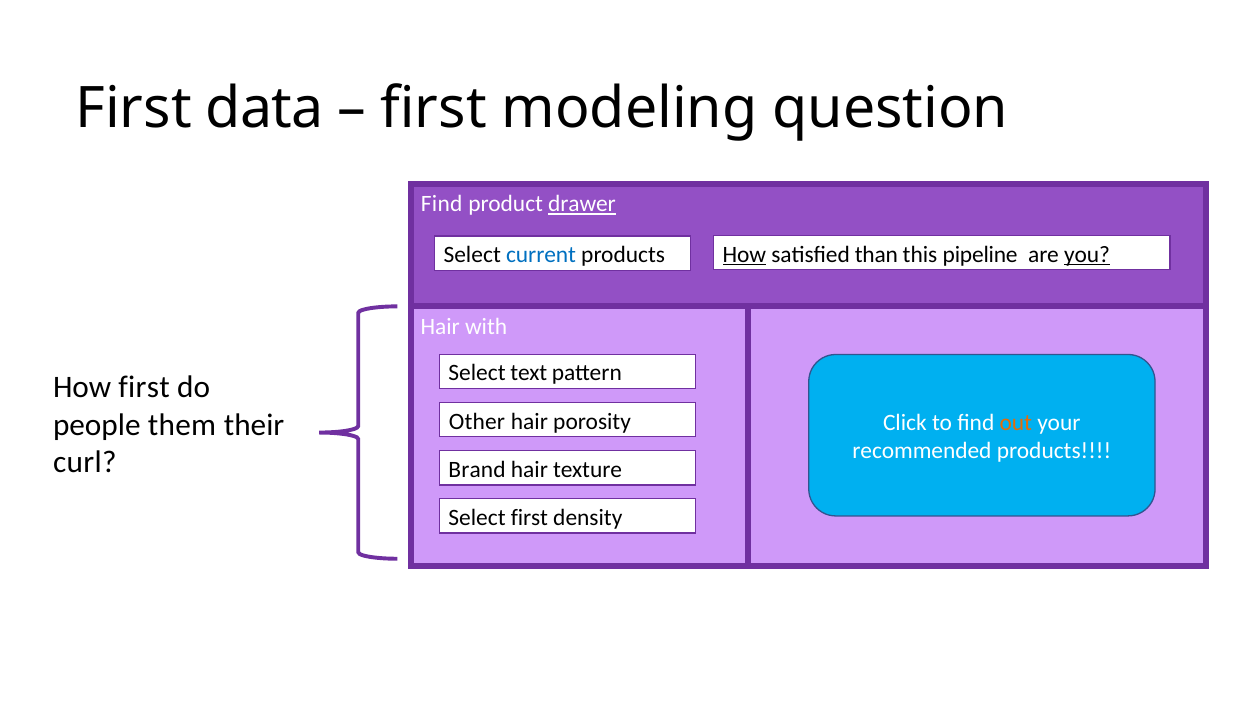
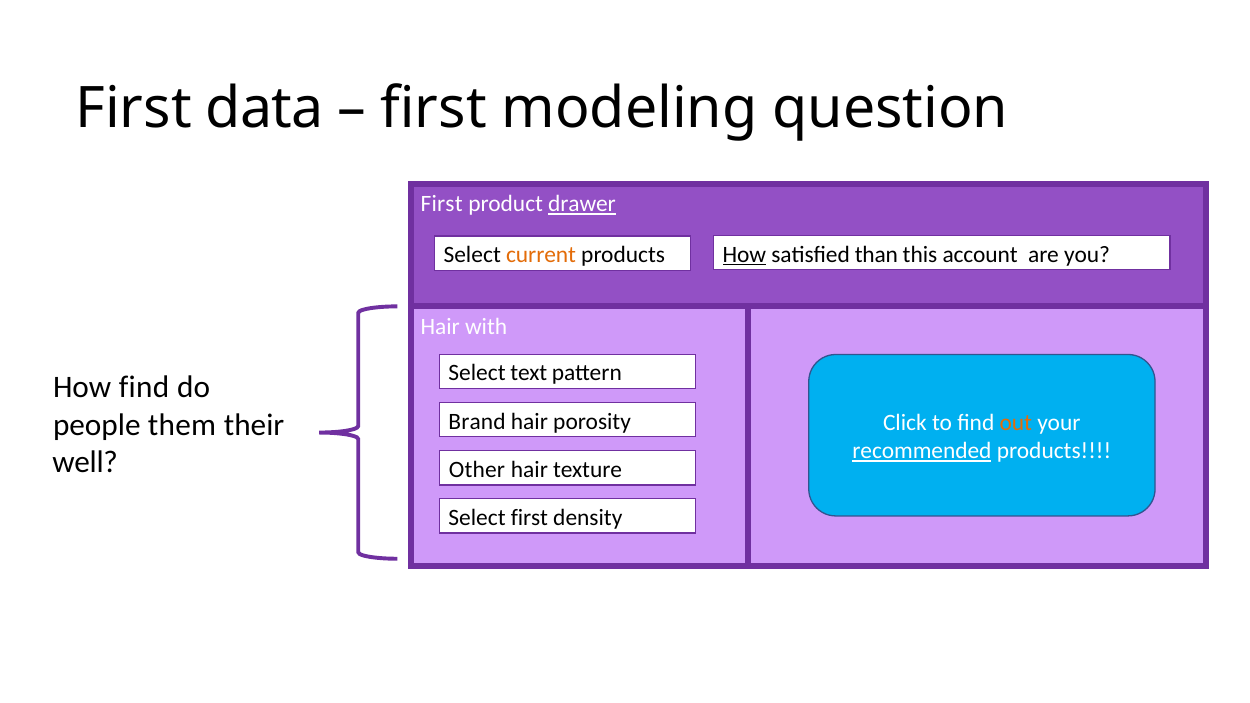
Find at (442, 204): Find -> First
pipeline: pipeline -> account
you underline: present -> none
current colour: blue -> orange
How first: first -> find
Other: Other -> Brand
recommended underline: none -> present
curl: curl -> well
Brand: Brand -> Other
